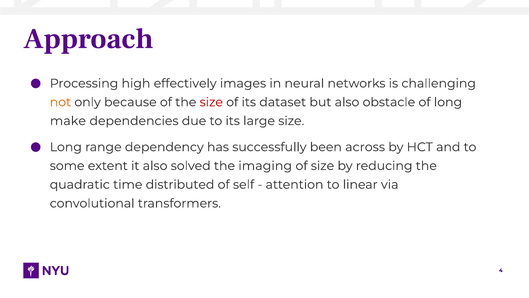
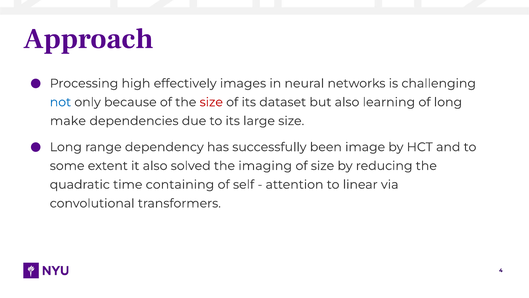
not colour: orange -> blue
obstacle: obstacle -> learning
across: across -> image
distributed: distributed -> containing
